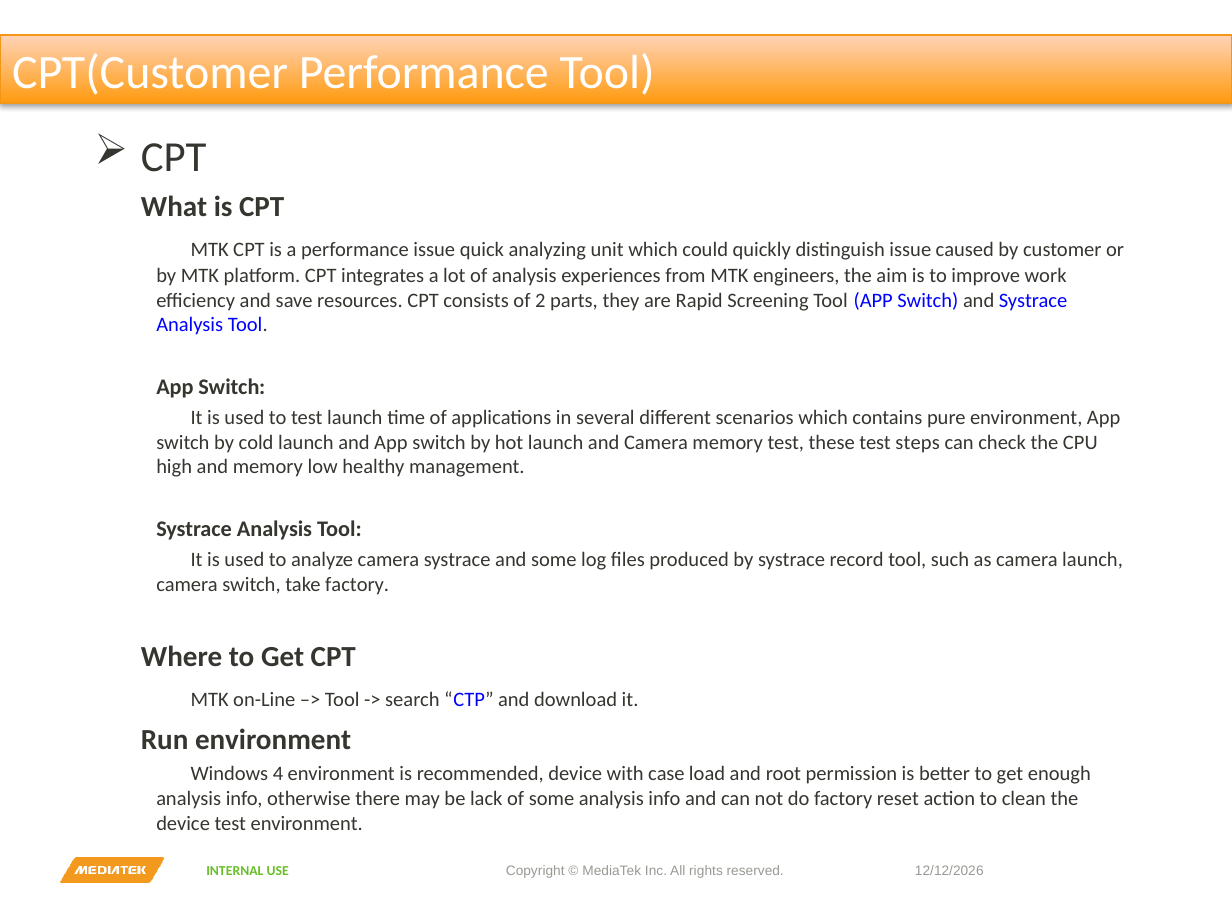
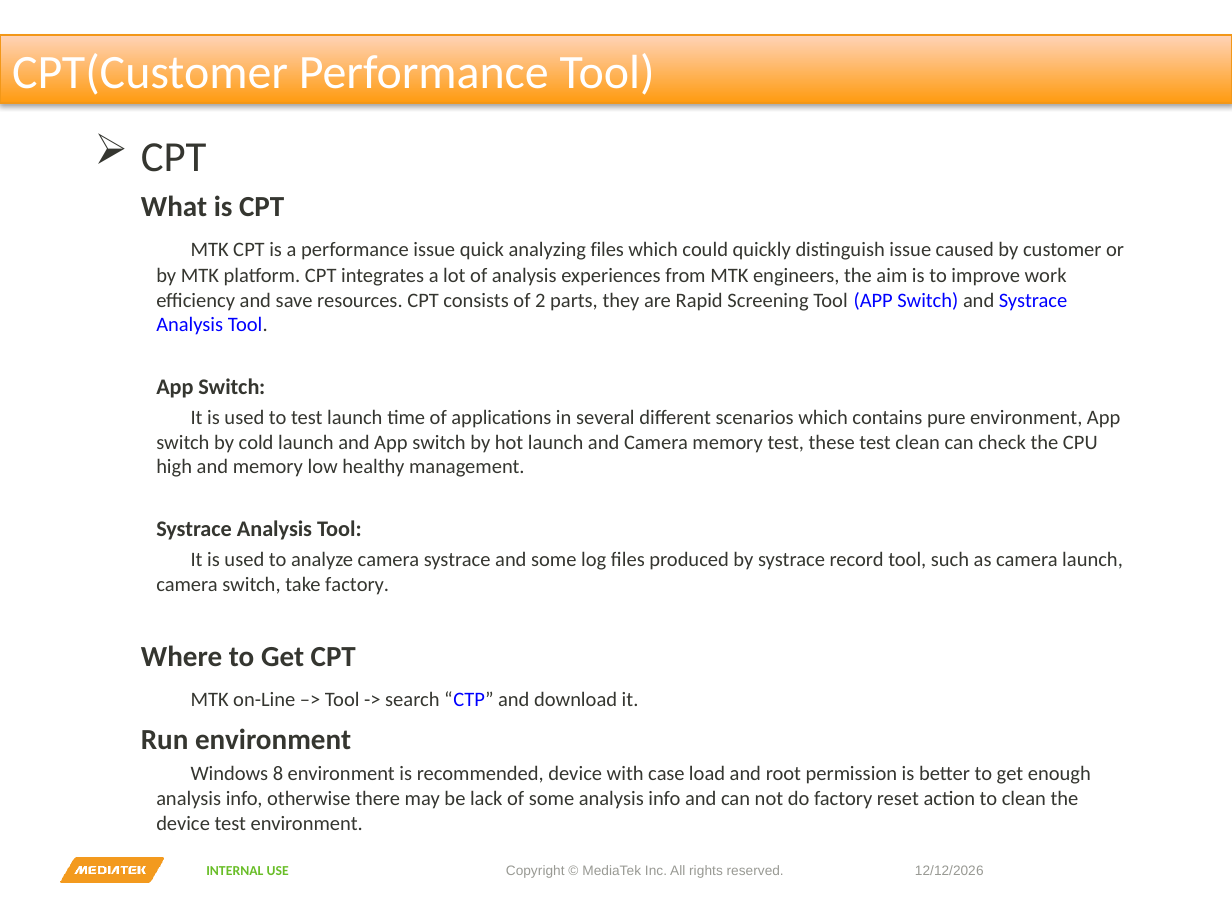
analyzing unit: unit -> files
test steps: steps -> clean
4: 4 -> 8
